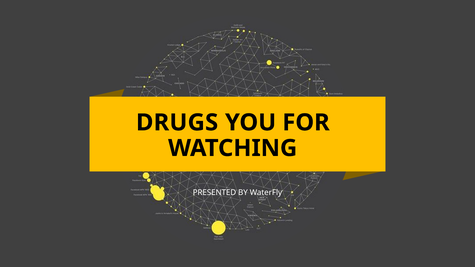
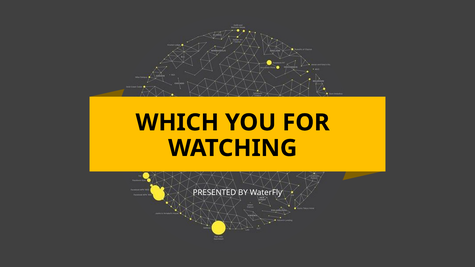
DRUGS: DRUGS -> WHICH
